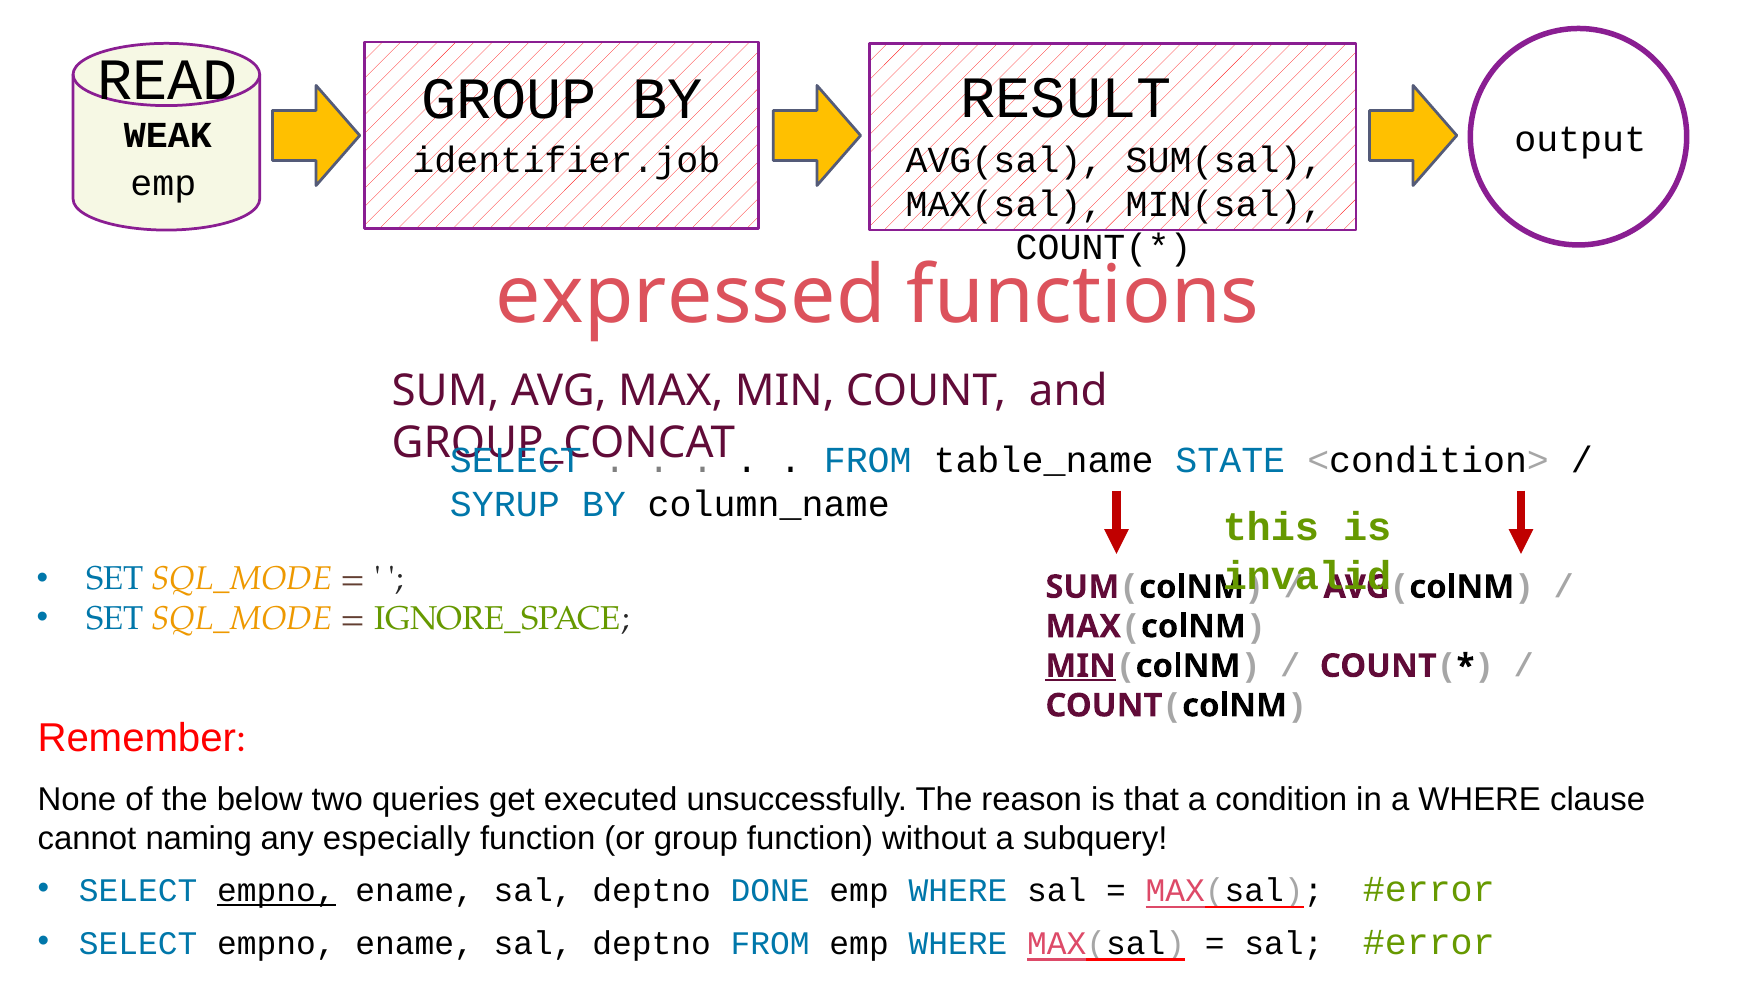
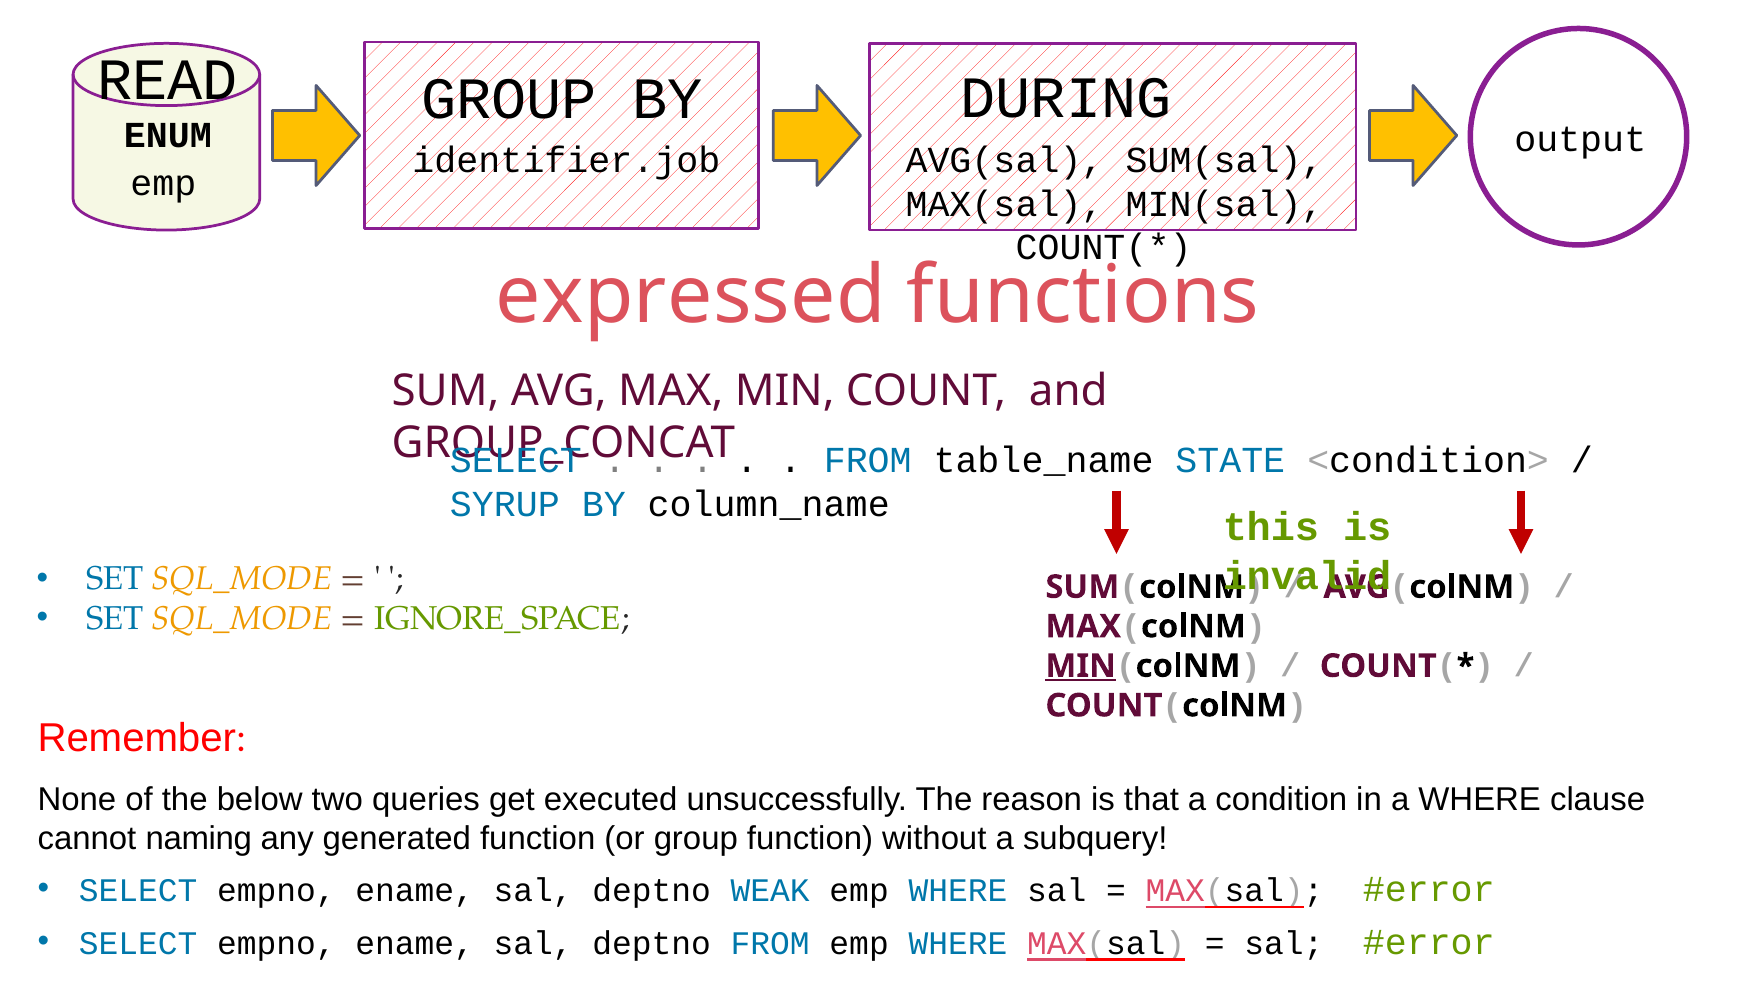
RESULT: RESULT -> DURING
WEAK: WEAK -> ENUM
especially: especially -> generated
empno at (276, 891) underline: present -> none
DONE: DONE -> WEAK
